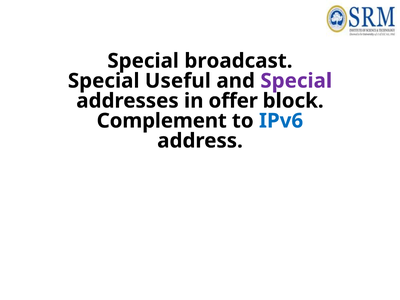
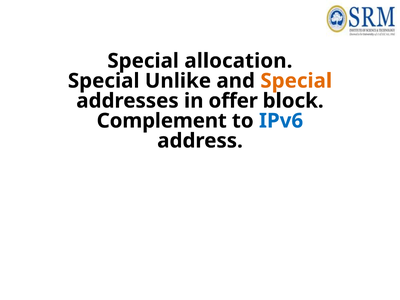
broadcast: broadcast -> allocation
Useful: Useful -> Unlike
Special at (296, 81) colour: purple -> orange
